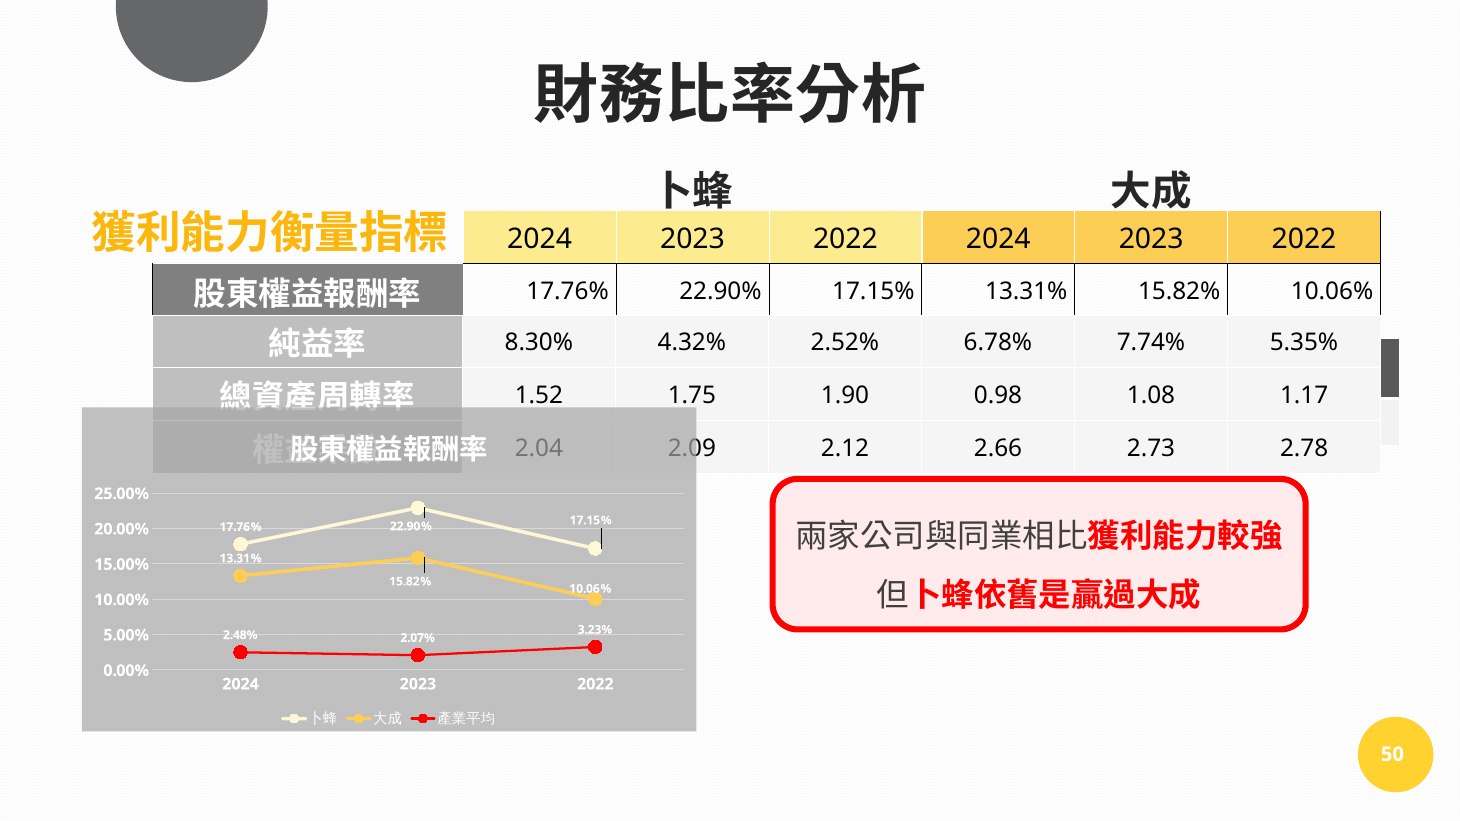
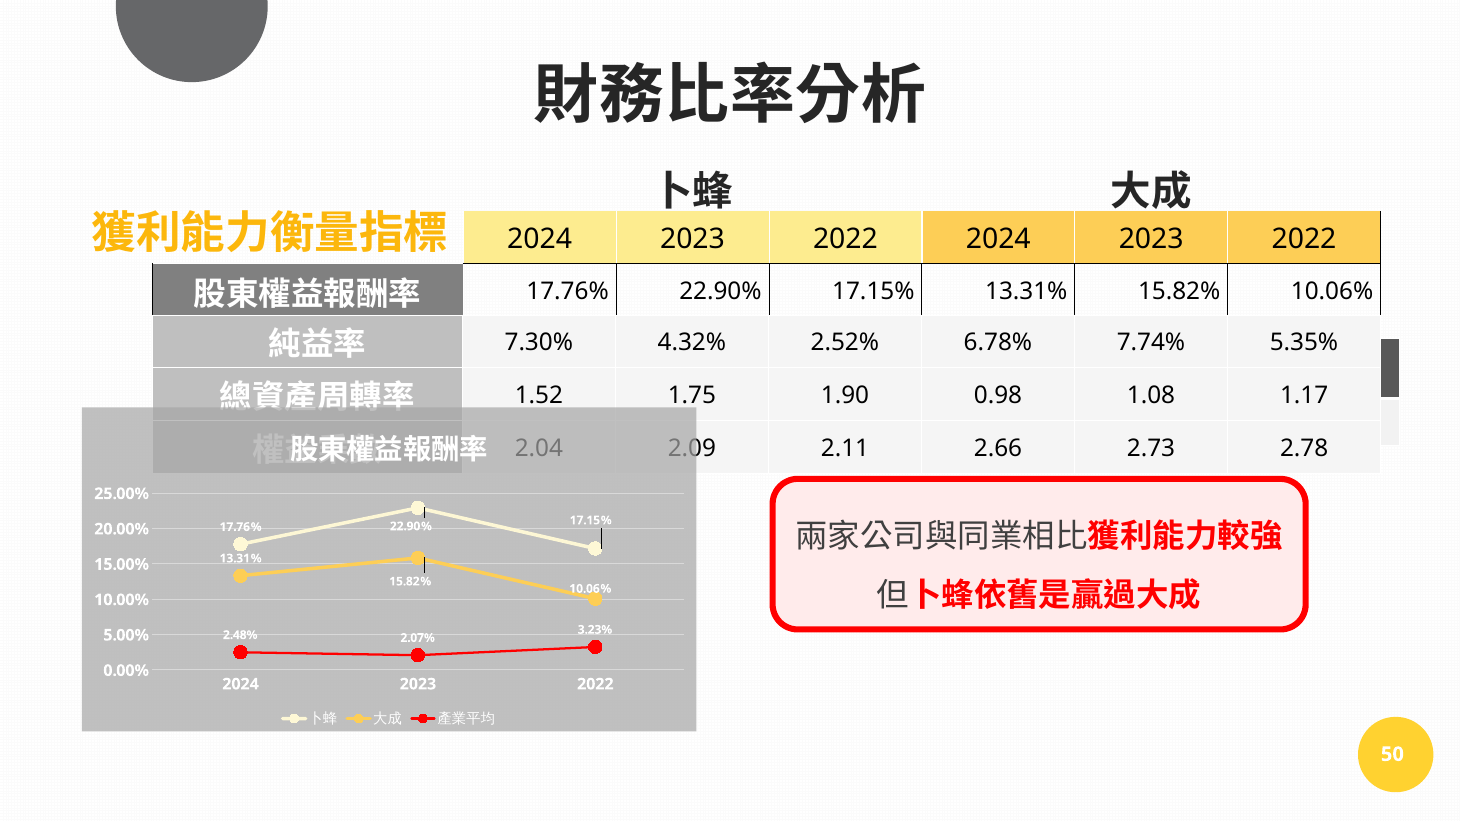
8.30%: 8.30% -> 7.30%
2.12: 2.12 -> 2.11
